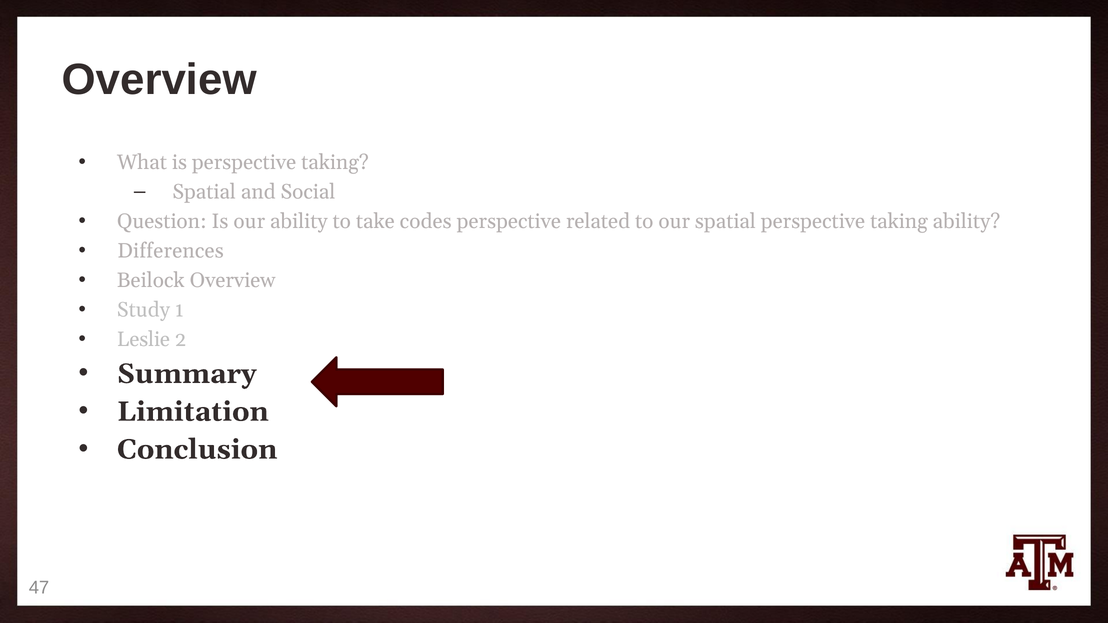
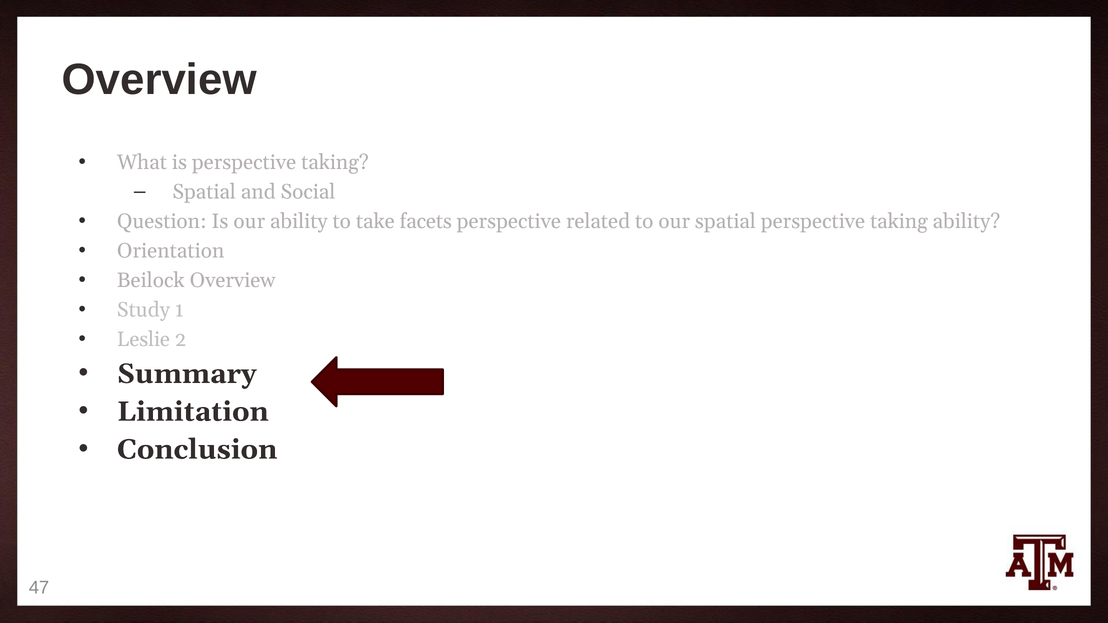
codes: codes -> facets
Differences: Differences -> Orientation
